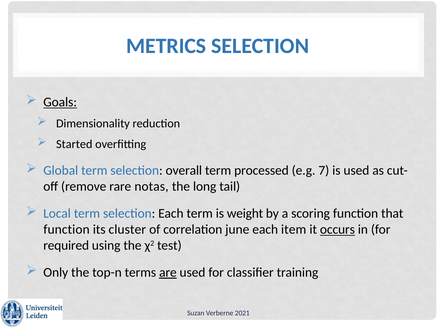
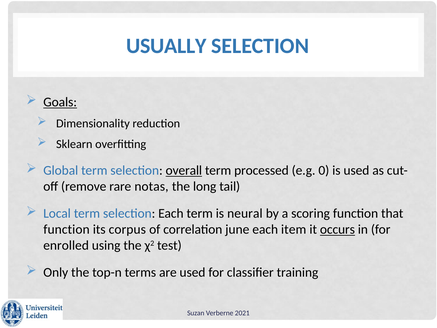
METRICS: METRICS -> USUALLY
Started: Started -> Sklearn
overall underline: none -> present
7: 7 -> 0
weight: weight -> neural
cluster: cluster -> corpus
required: required -> enrolled
are underline: present -> none
